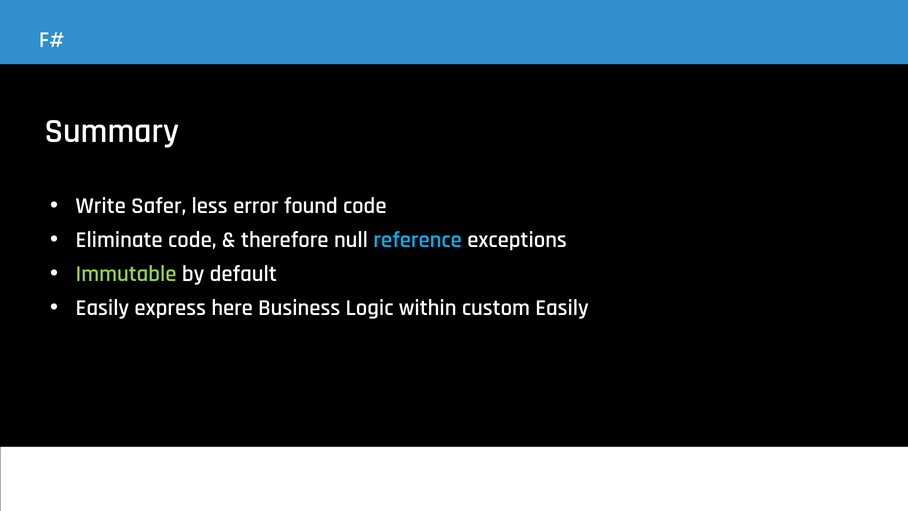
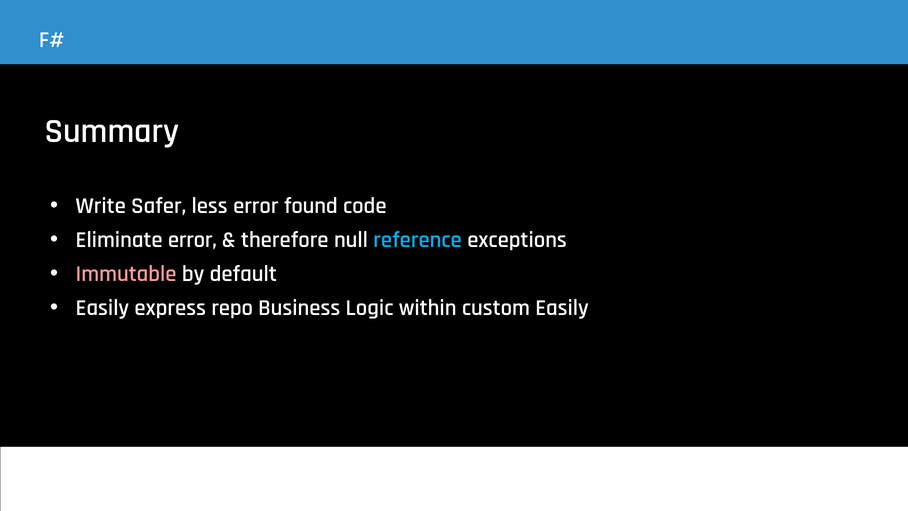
Eliminate code: code -> error
Immutable colour: light green -> pink
here: here -> repo
